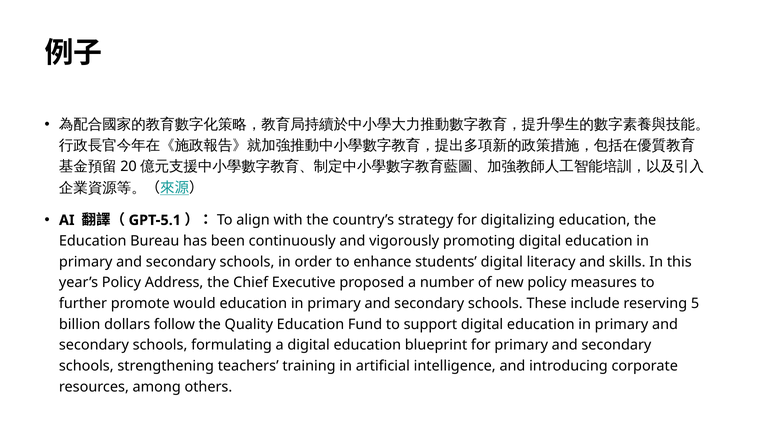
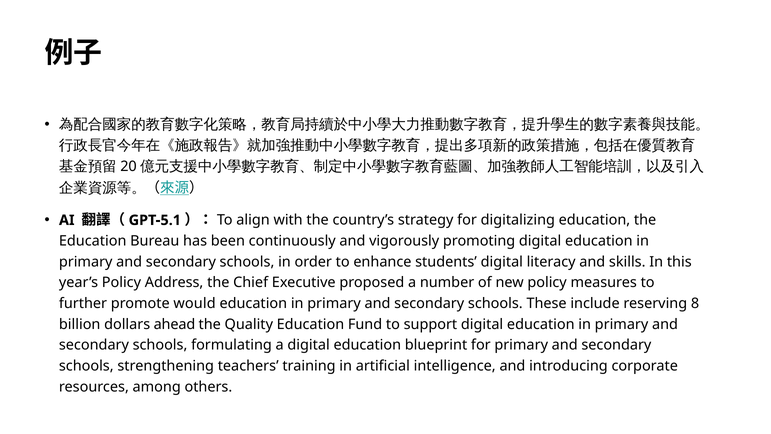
5: 5 -> 8
follow: follow -> ahead
